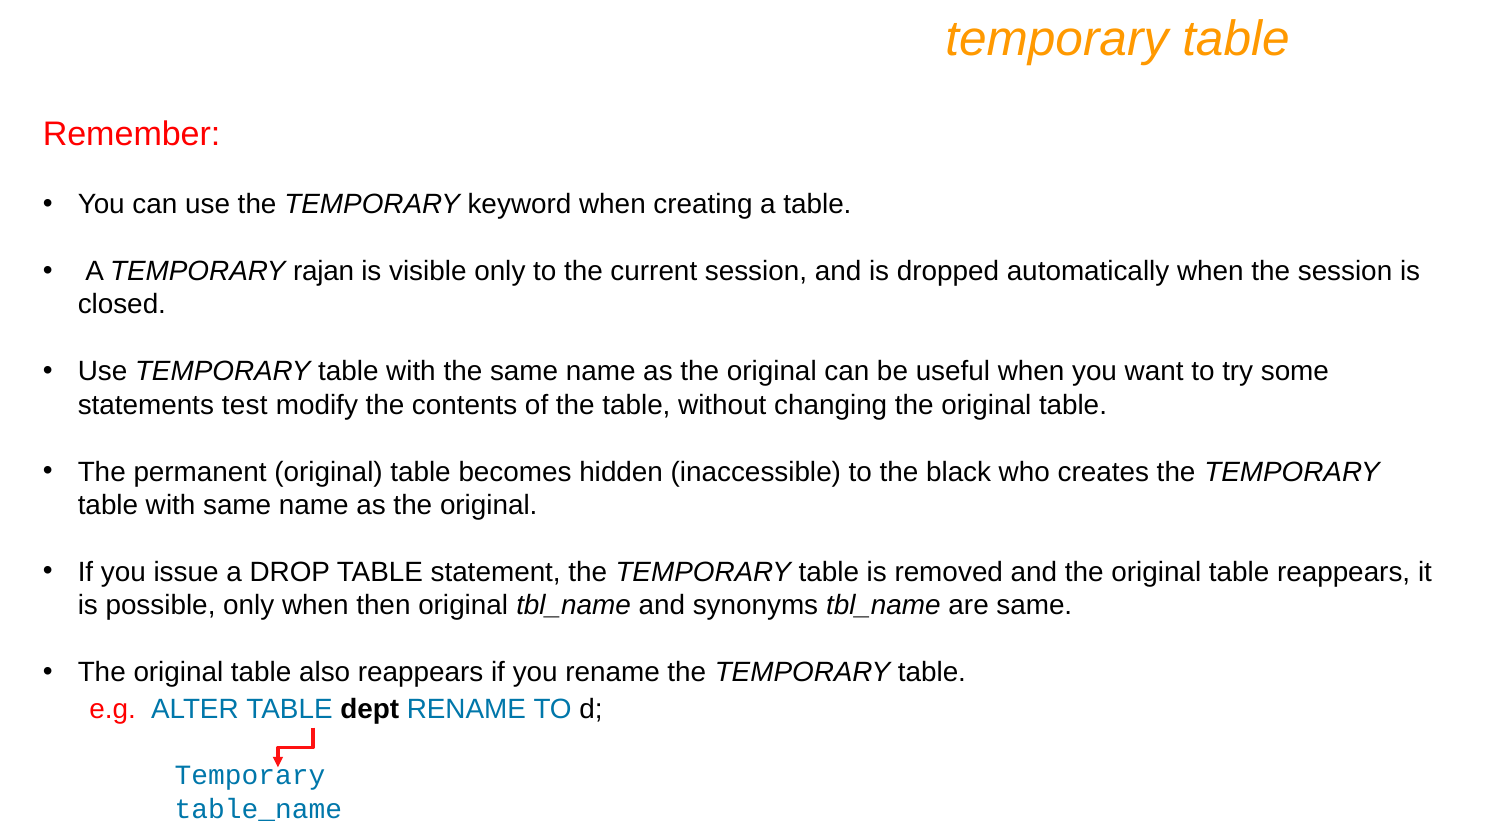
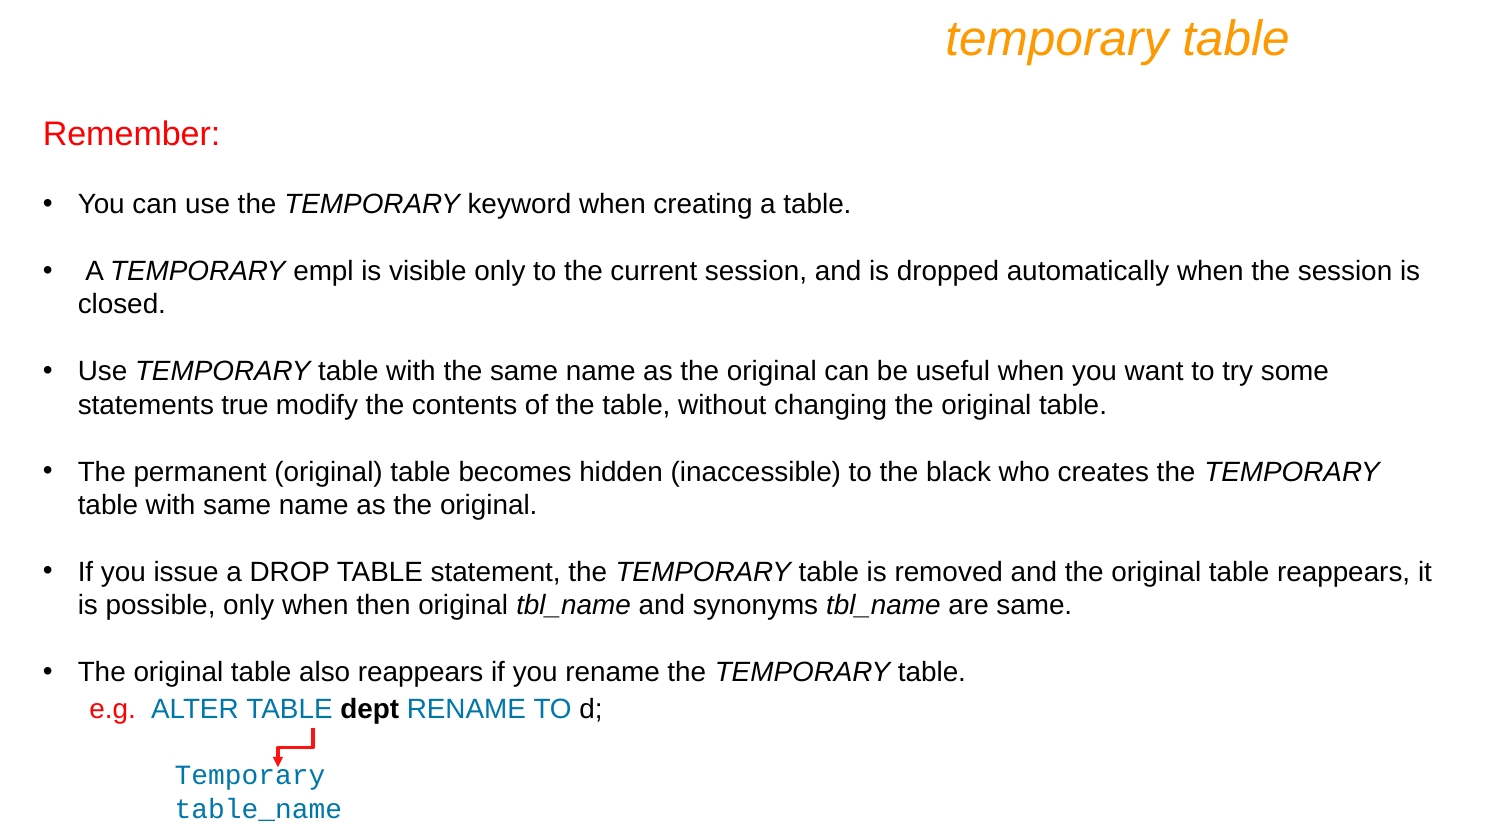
rajan: rajan -> empl
test: test -> true
